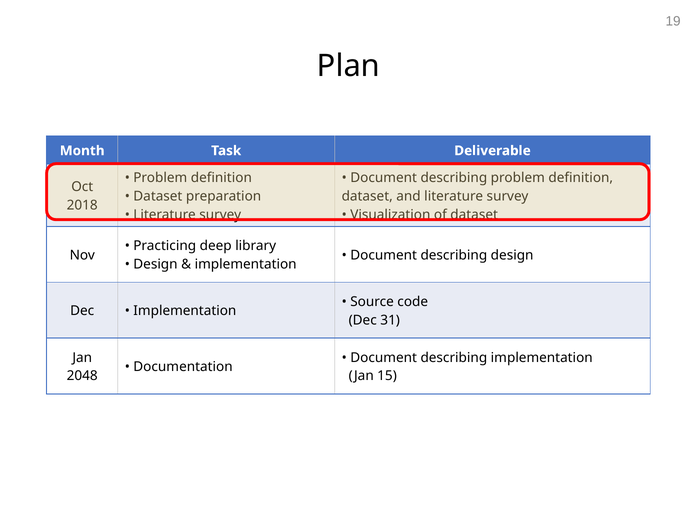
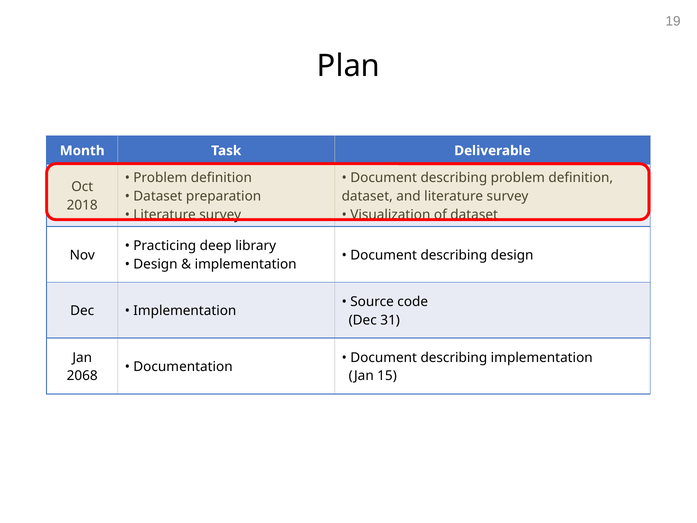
2048: 2048 -> 2068
